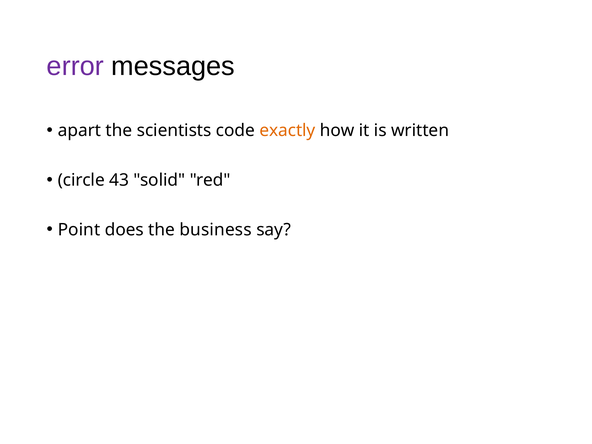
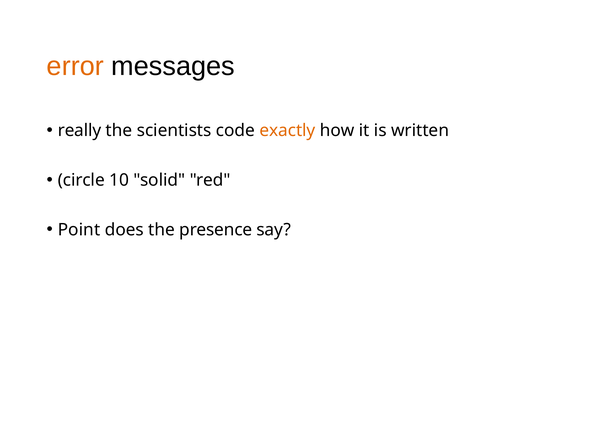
error colour: purple -> orange
apart: apart -> really
43: 43 -> 10
business: business -> presence
